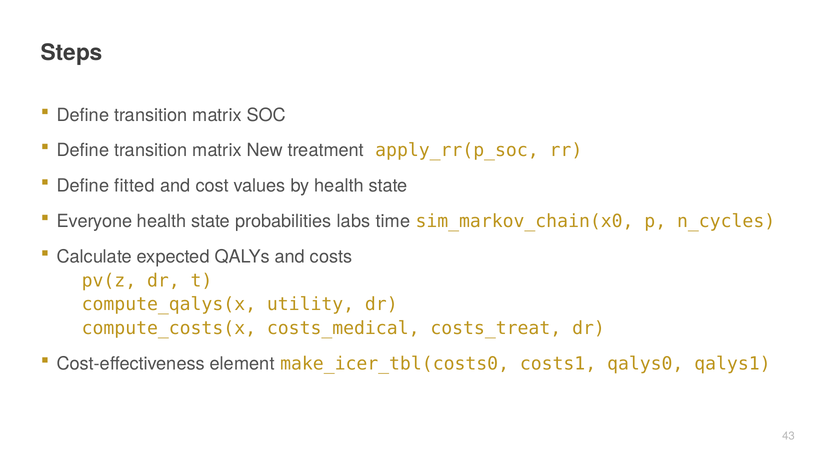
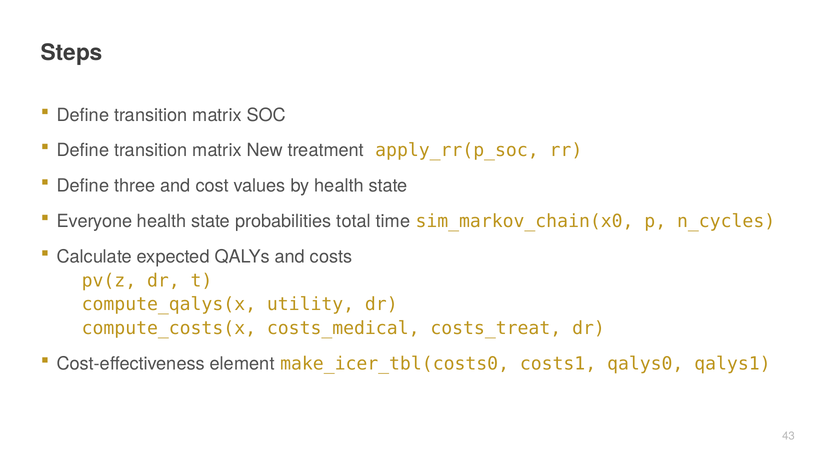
fitted: fitted -> three
labs: labs -> total
